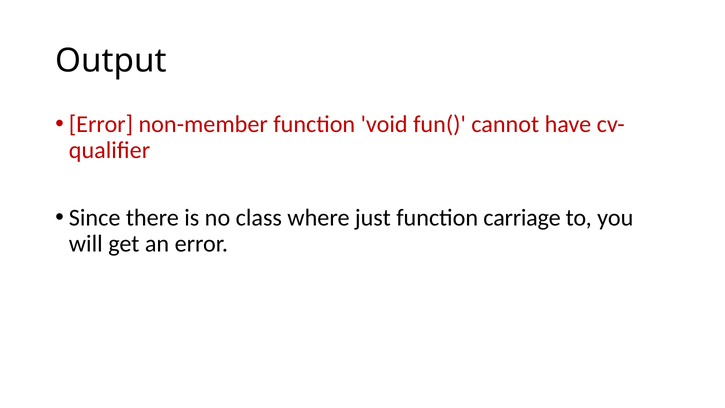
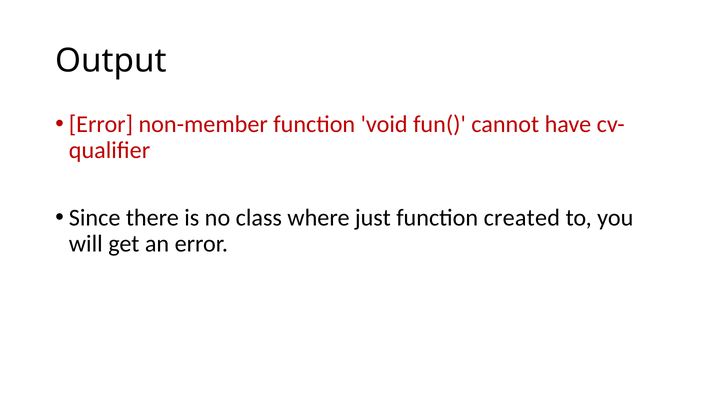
carriage: carriage -> created
